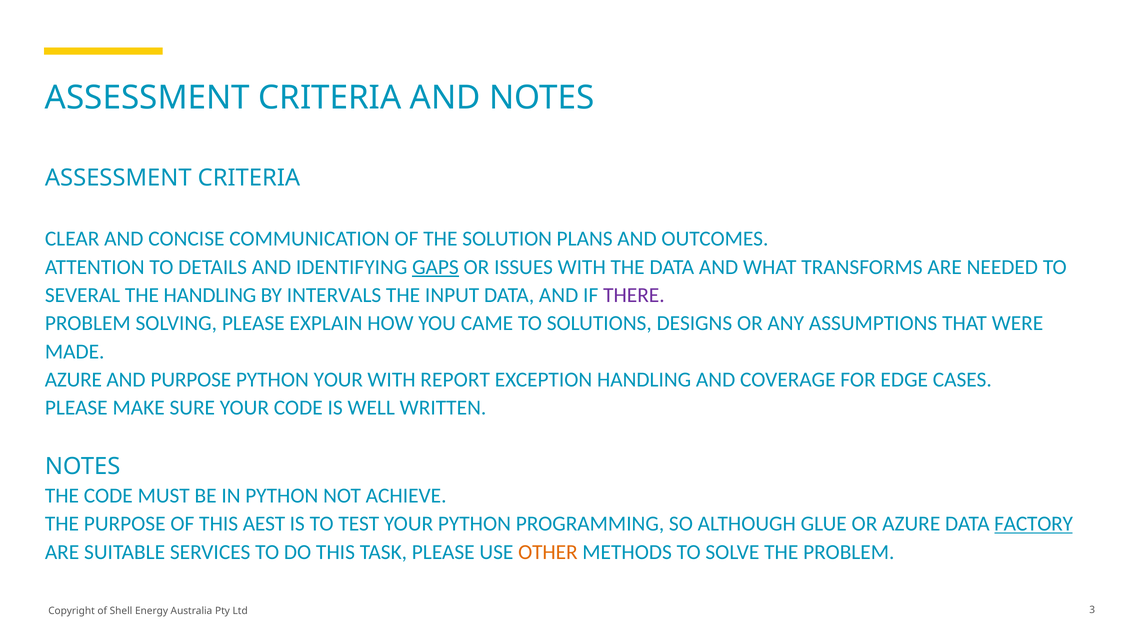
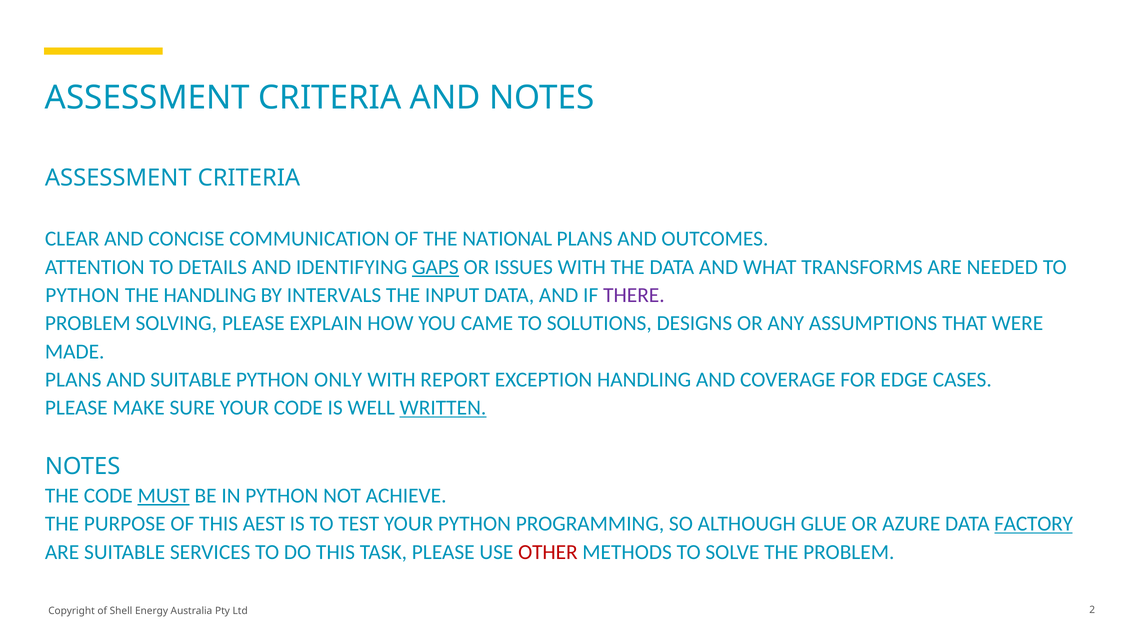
SOLUTION: SOLUTION -> NATIONAL
SEVERAL at (83, 295): SEVERAL -> PYTHON
AZURE at (73, 380): AZURE -> PLANS
AND PURPOSE: PURPOSE -> SUITABLE
PYTHON YOUR: YOUR -> ONLY
WRITTEN underline: none -> present
MUST underline: none -> present
OTHER colour: orange -> red
3: 3 -> 2
